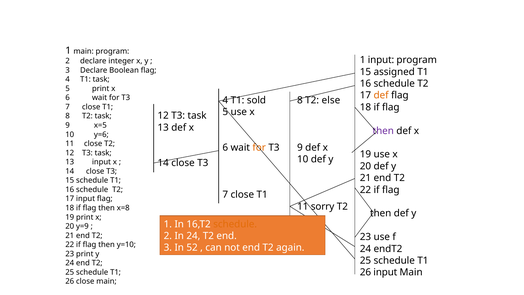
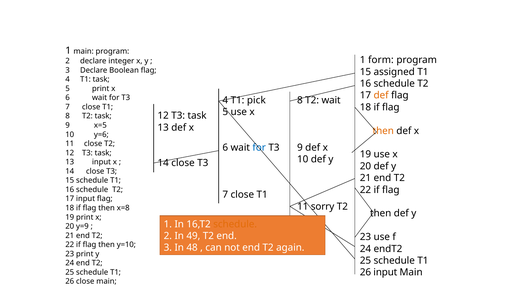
1 input: input -> form
sold: sold -> pick
T2 else: else -> wait
then at (383, 131) colour: purple -> orange
for at (259, 147) colour: orange -> blue
In 24: 24 -> 49
52: 52 -> 48
